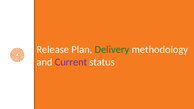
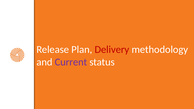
Delivery colour: green -> red
